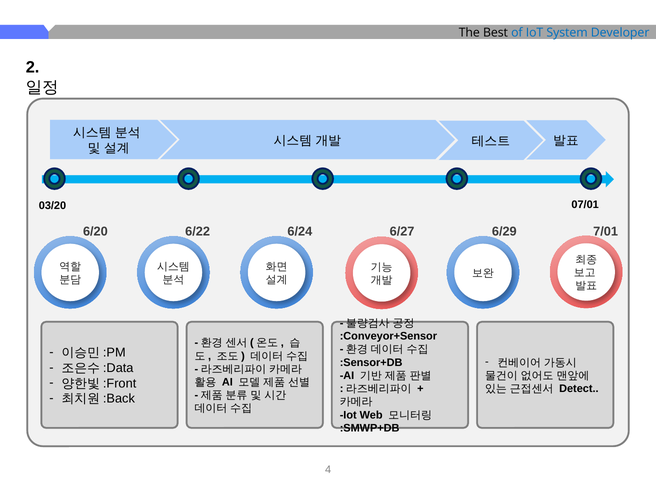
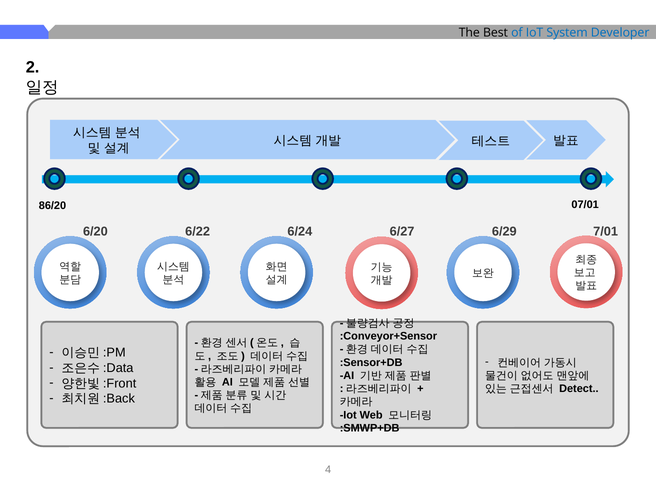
03/20: 03/20 -> 86/20
